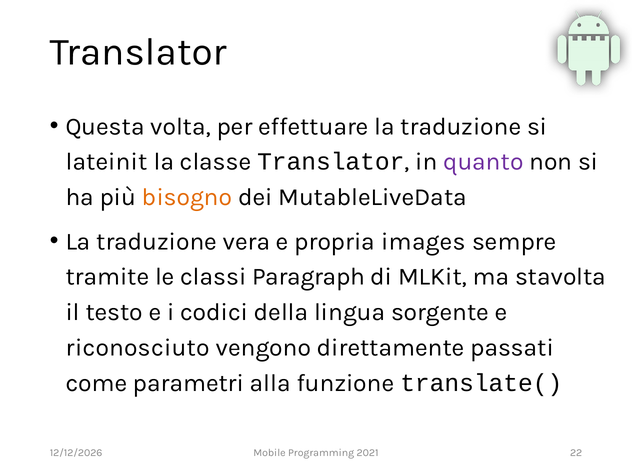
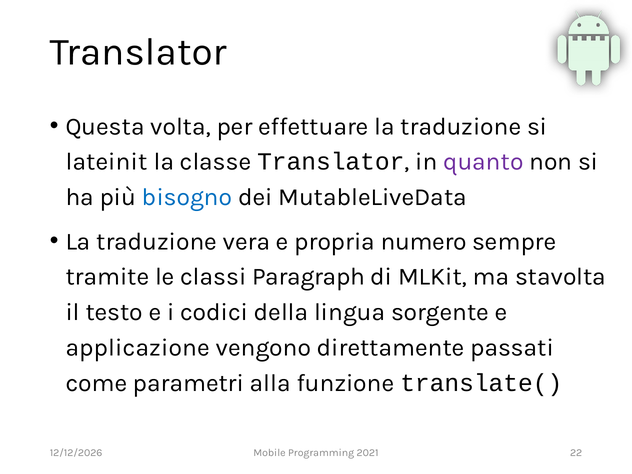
bisogno colour: orange -> blue
images: images -> numero
riconosciuto: riconosciuto -> applicazione
